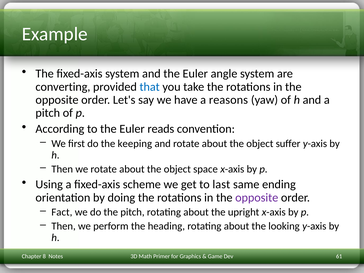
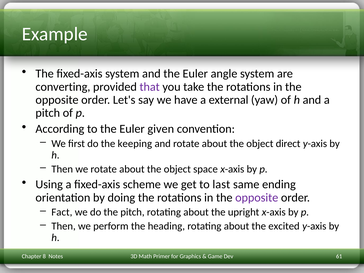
that colour: blue -> purple
reasons: reasons -> external
reads: reads -> given
suffer: suffer -> direct
looking: looking -> excited
